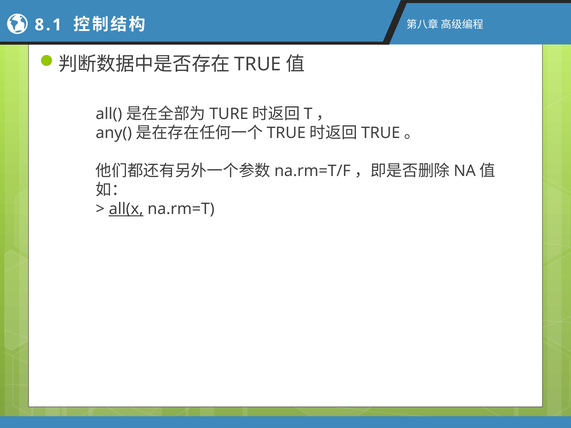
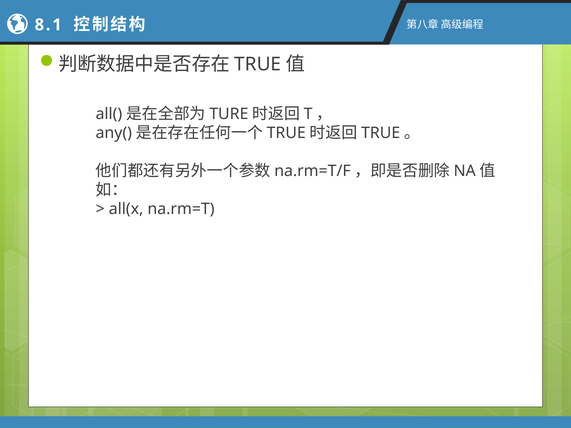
all(x underline: present -> none
